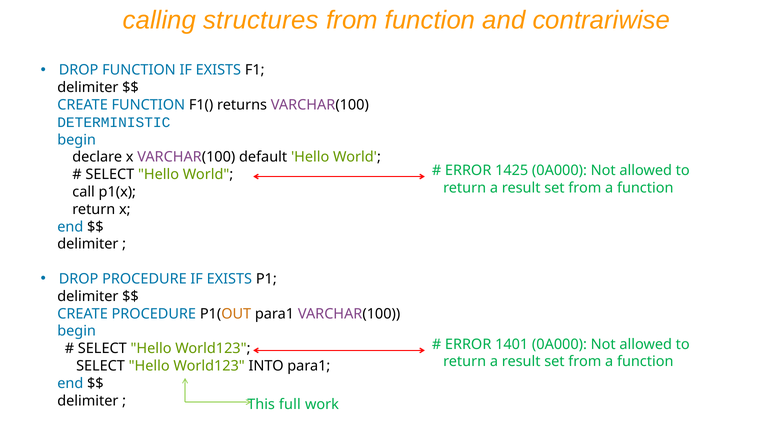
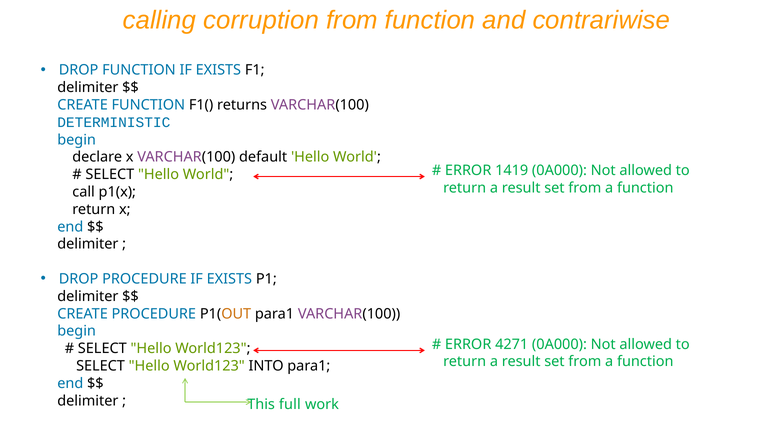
structures: structures -> corruption
1425: 1425 -> 1419
1401: 1401 -> 4271
